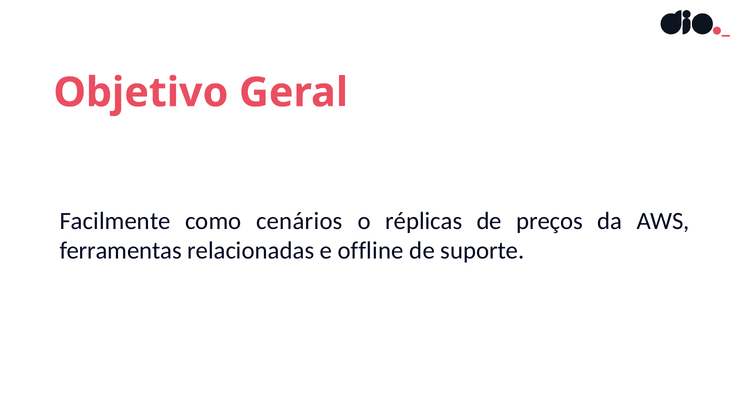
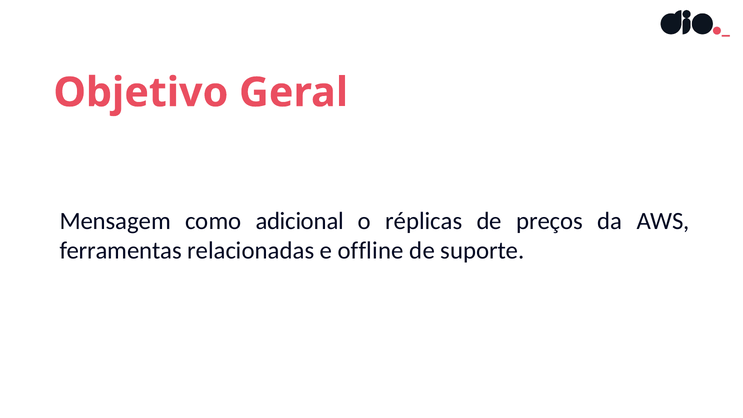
Facilmente: Facilmente -> Mensagem
cenários: cenários -> adicional
